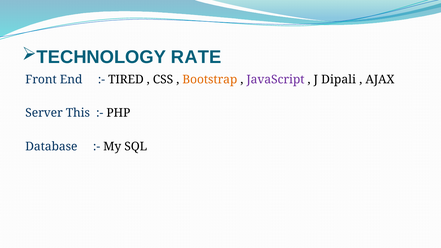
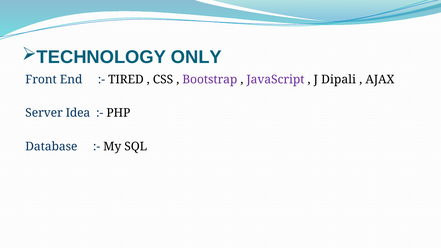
RATE: RATE -> ONLY
Bootstrap colour: orange -> purple
This: This -> Idea
